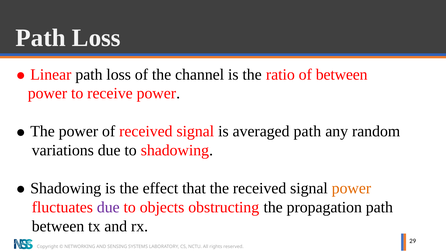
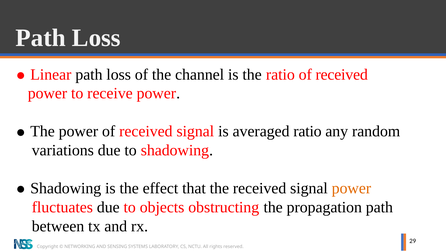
ratio of between: between -> received
averaged path: path -> ratio
due at (108, 207) colour: purple -> black
